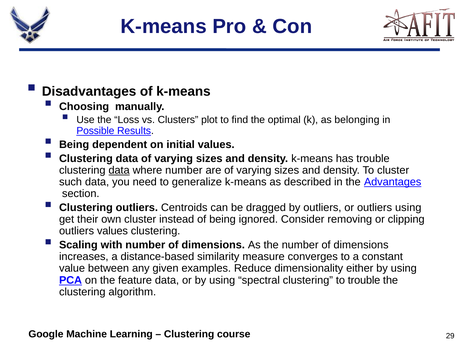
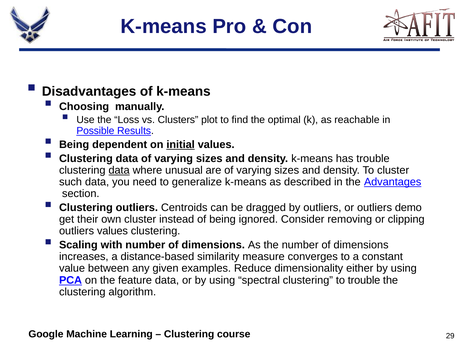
belonging: belonging -> reachable
initial underline: none -> present
where number: number -> unusual
outliers using: using -> demo
